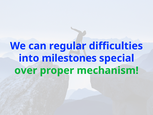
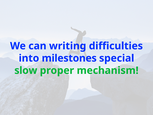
regular: regular -> writing
over: over -> slow
